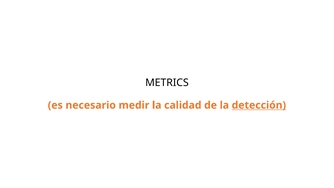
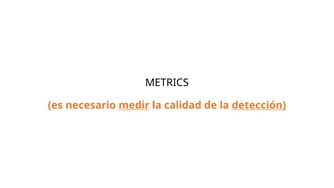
medir underline: none -> present
